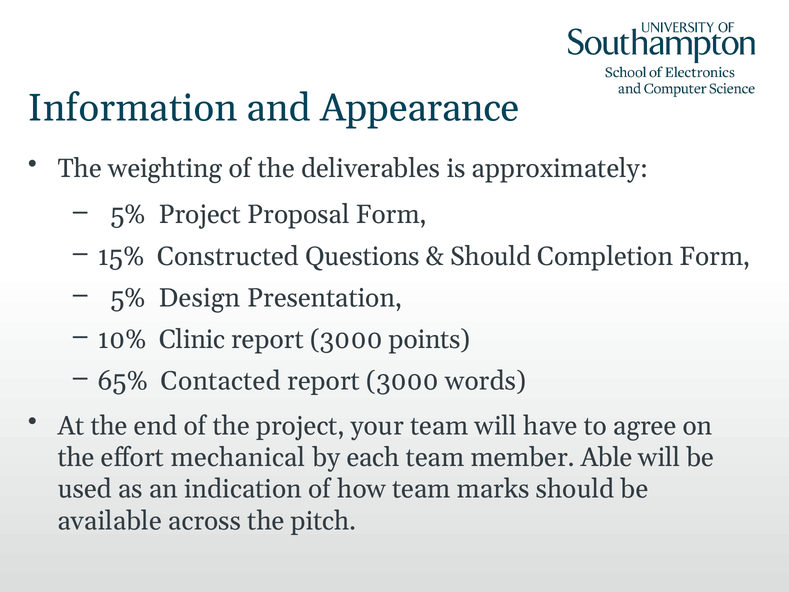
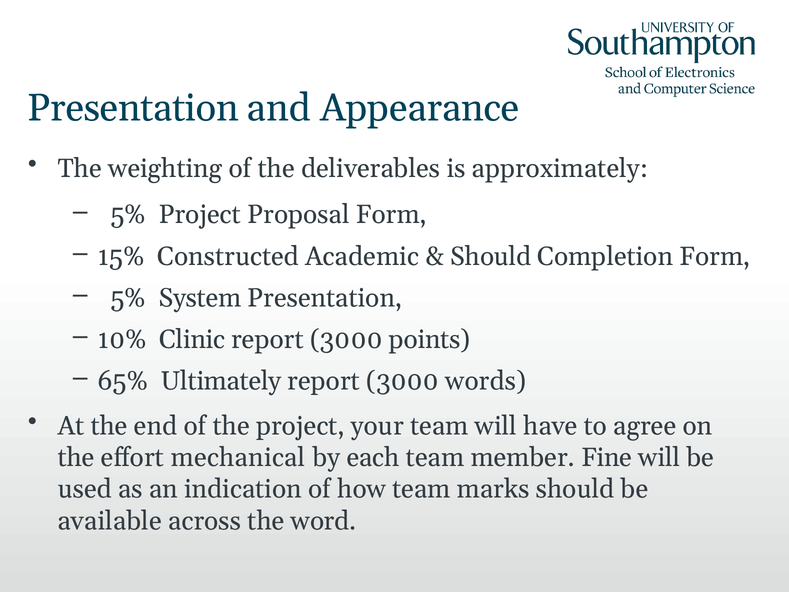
Information at (133, 108): Information -> Presentation
Questions: Questions -> Academic
Design: Design -> System
Contacted: Contacted -> Ultimately
Able: Able -> Fine
pitch: pitch -> word
